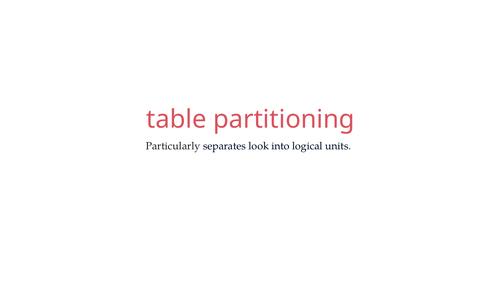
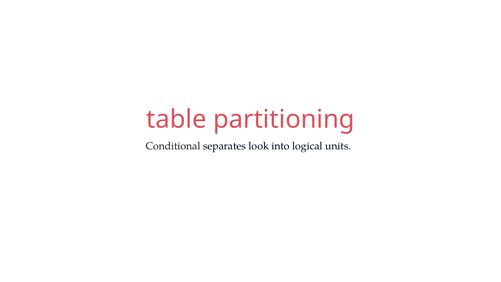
Particularly: Particularly -> Conditional
